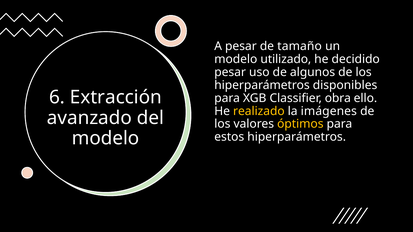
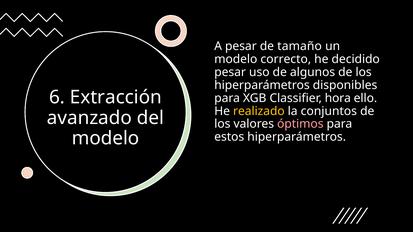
utilizado: utilizado -> correcto
obra: obra -> hora
imágenes: imágenes -> conjuntos
óptimos colour: yellow -> pink
